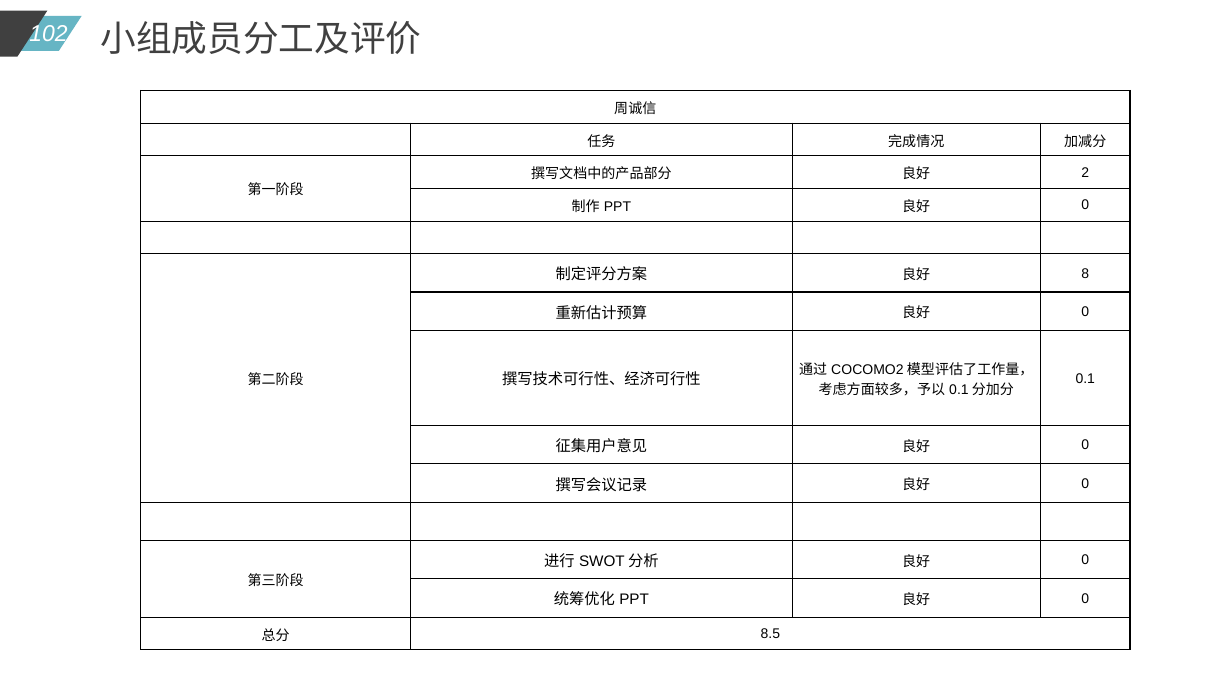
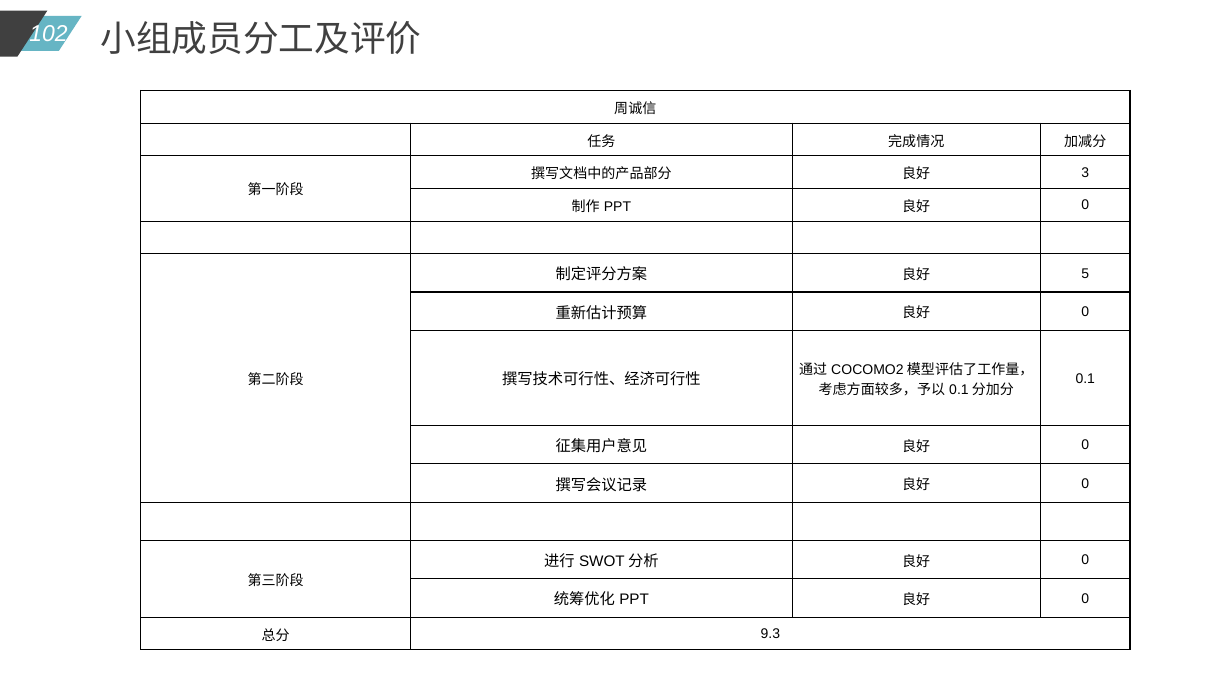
2: 2 -> 3
8: 8 -> 5
8.5: 8.5 -> 9.3
